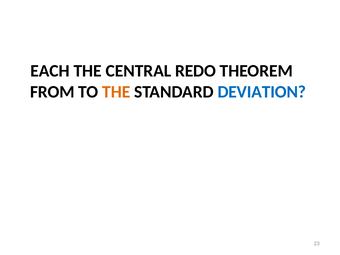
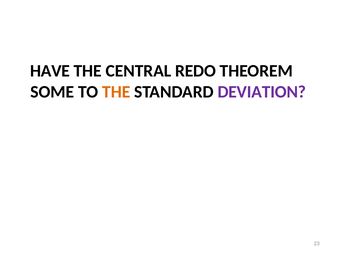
EACH: EACH -> HAVE
FROM: FROM -> SOME
DEVIATION colour: blue -> purple
